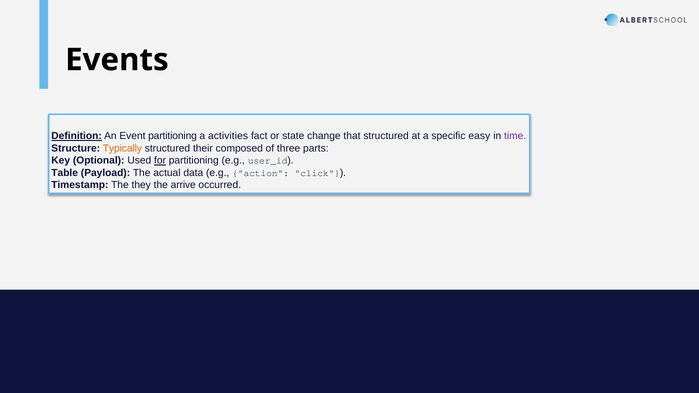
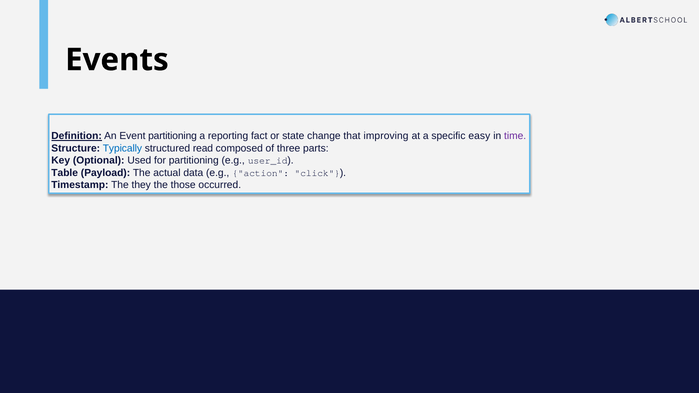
activities: activities -> reporting
that structured: structured -> improving
Typically colour: orange -> blue
their: their -> read
for underline: present -> none
arrive: arrive -> those
